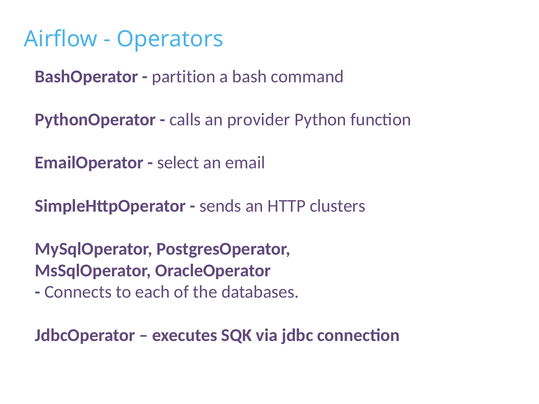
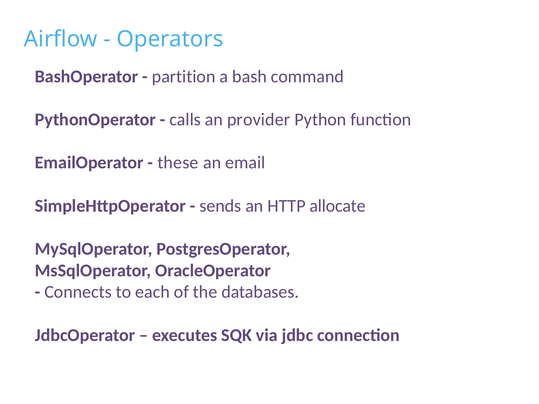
select: select -> these
clusters: clusters -> allocate
